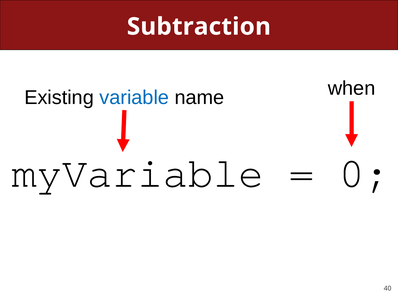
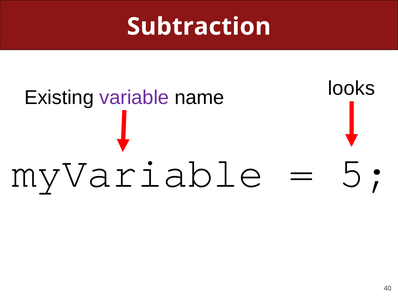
variable colour: blue -> purple
when: when -> looks
0: 0 -> 5
